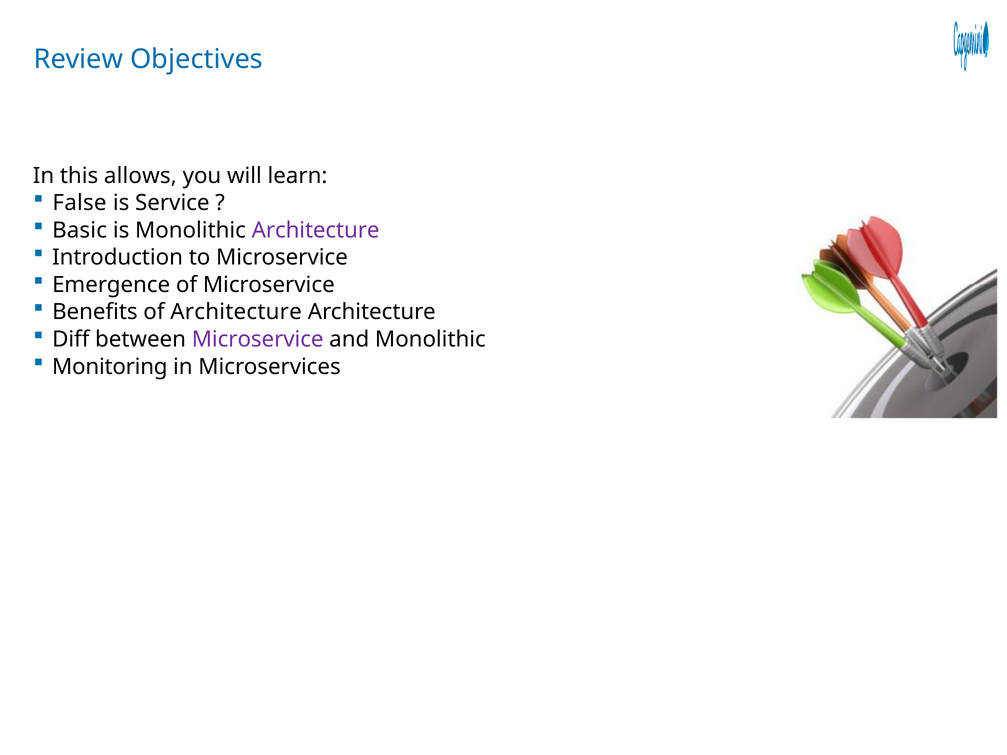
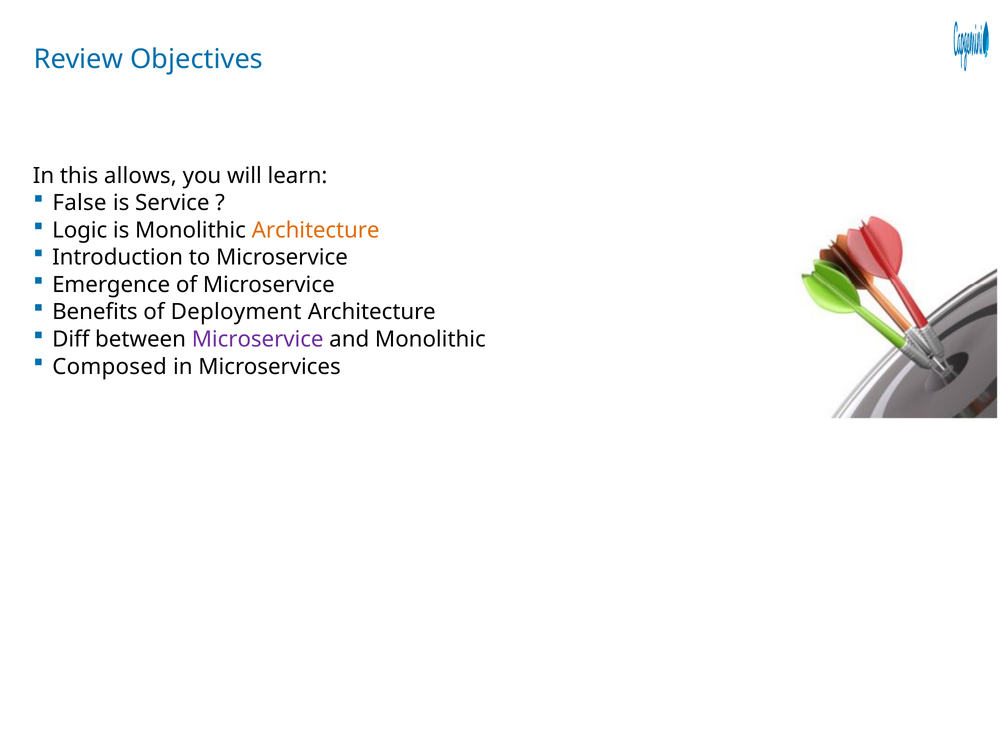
Basic: Basic -> Logic
Architecture at (316, 230) colour: purple -> orange
of Architecture: Architecture -> Deployment
Monitoring: Monitoring -> Composed
